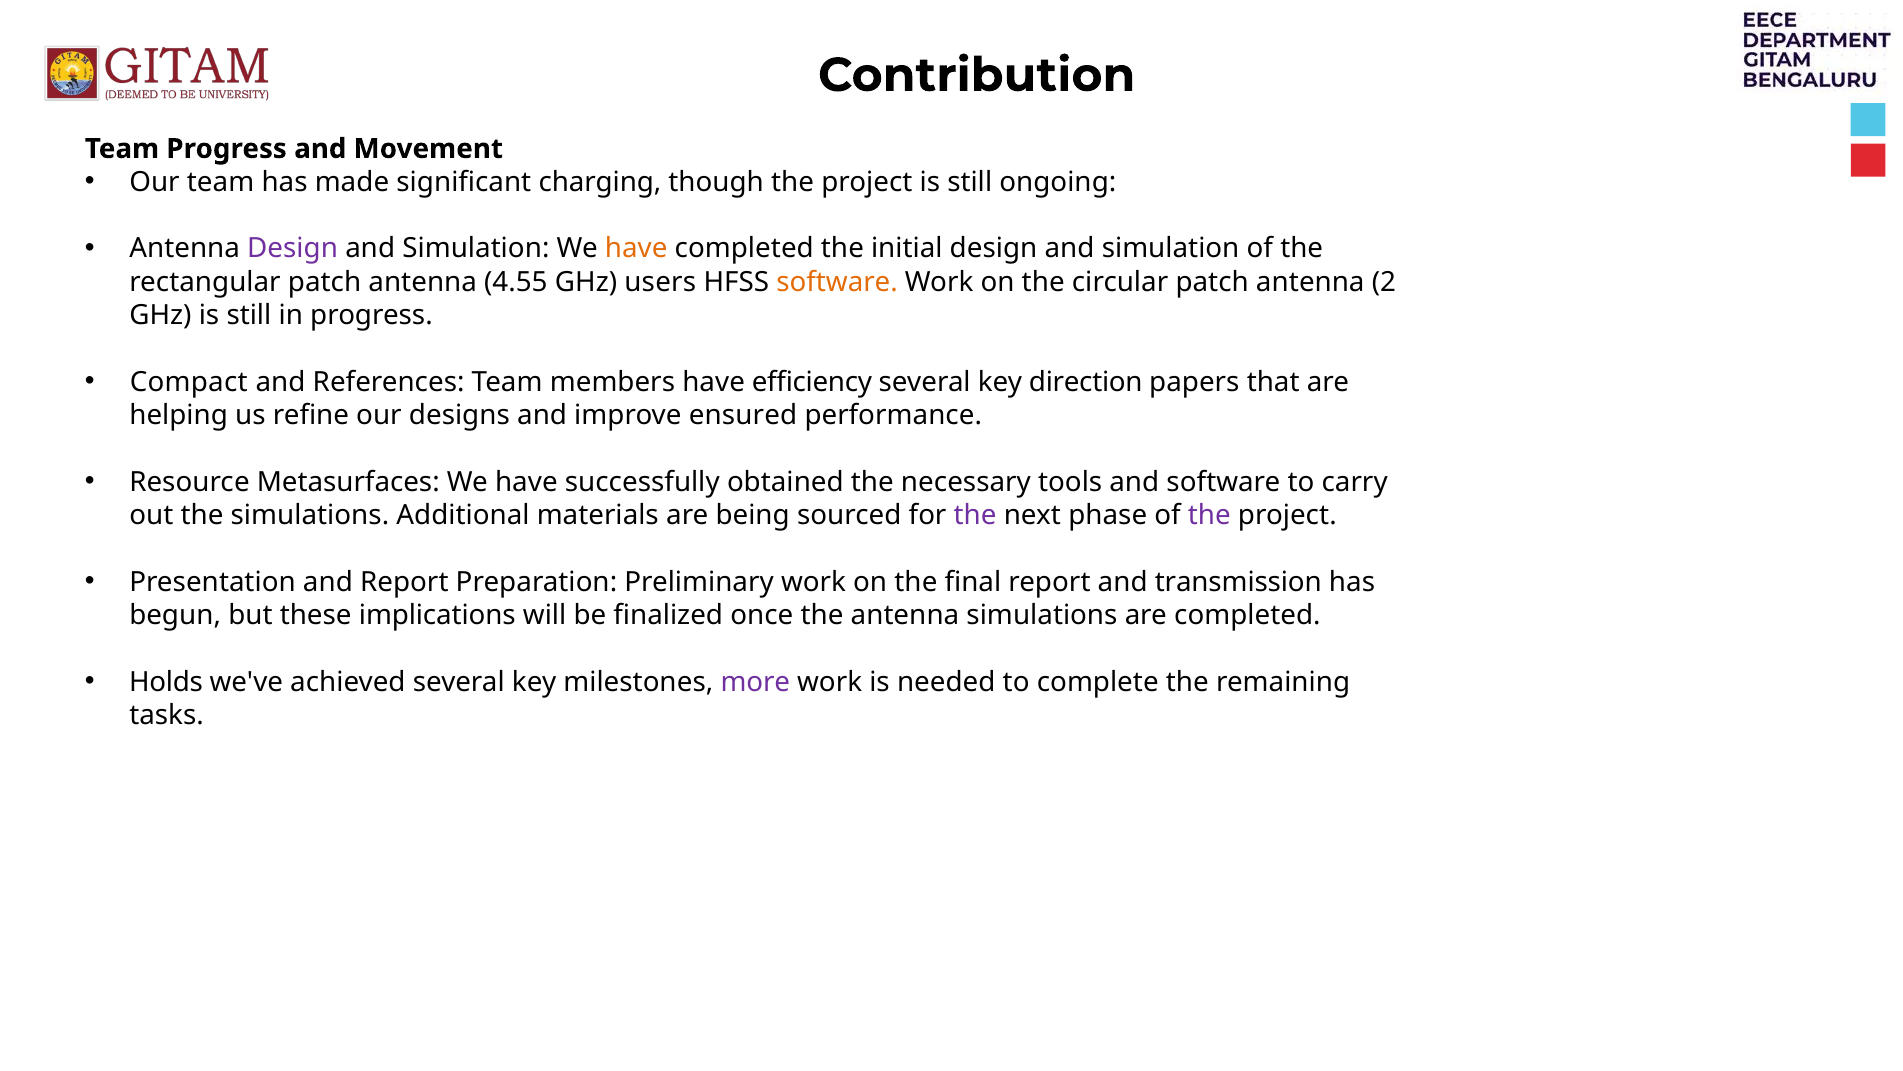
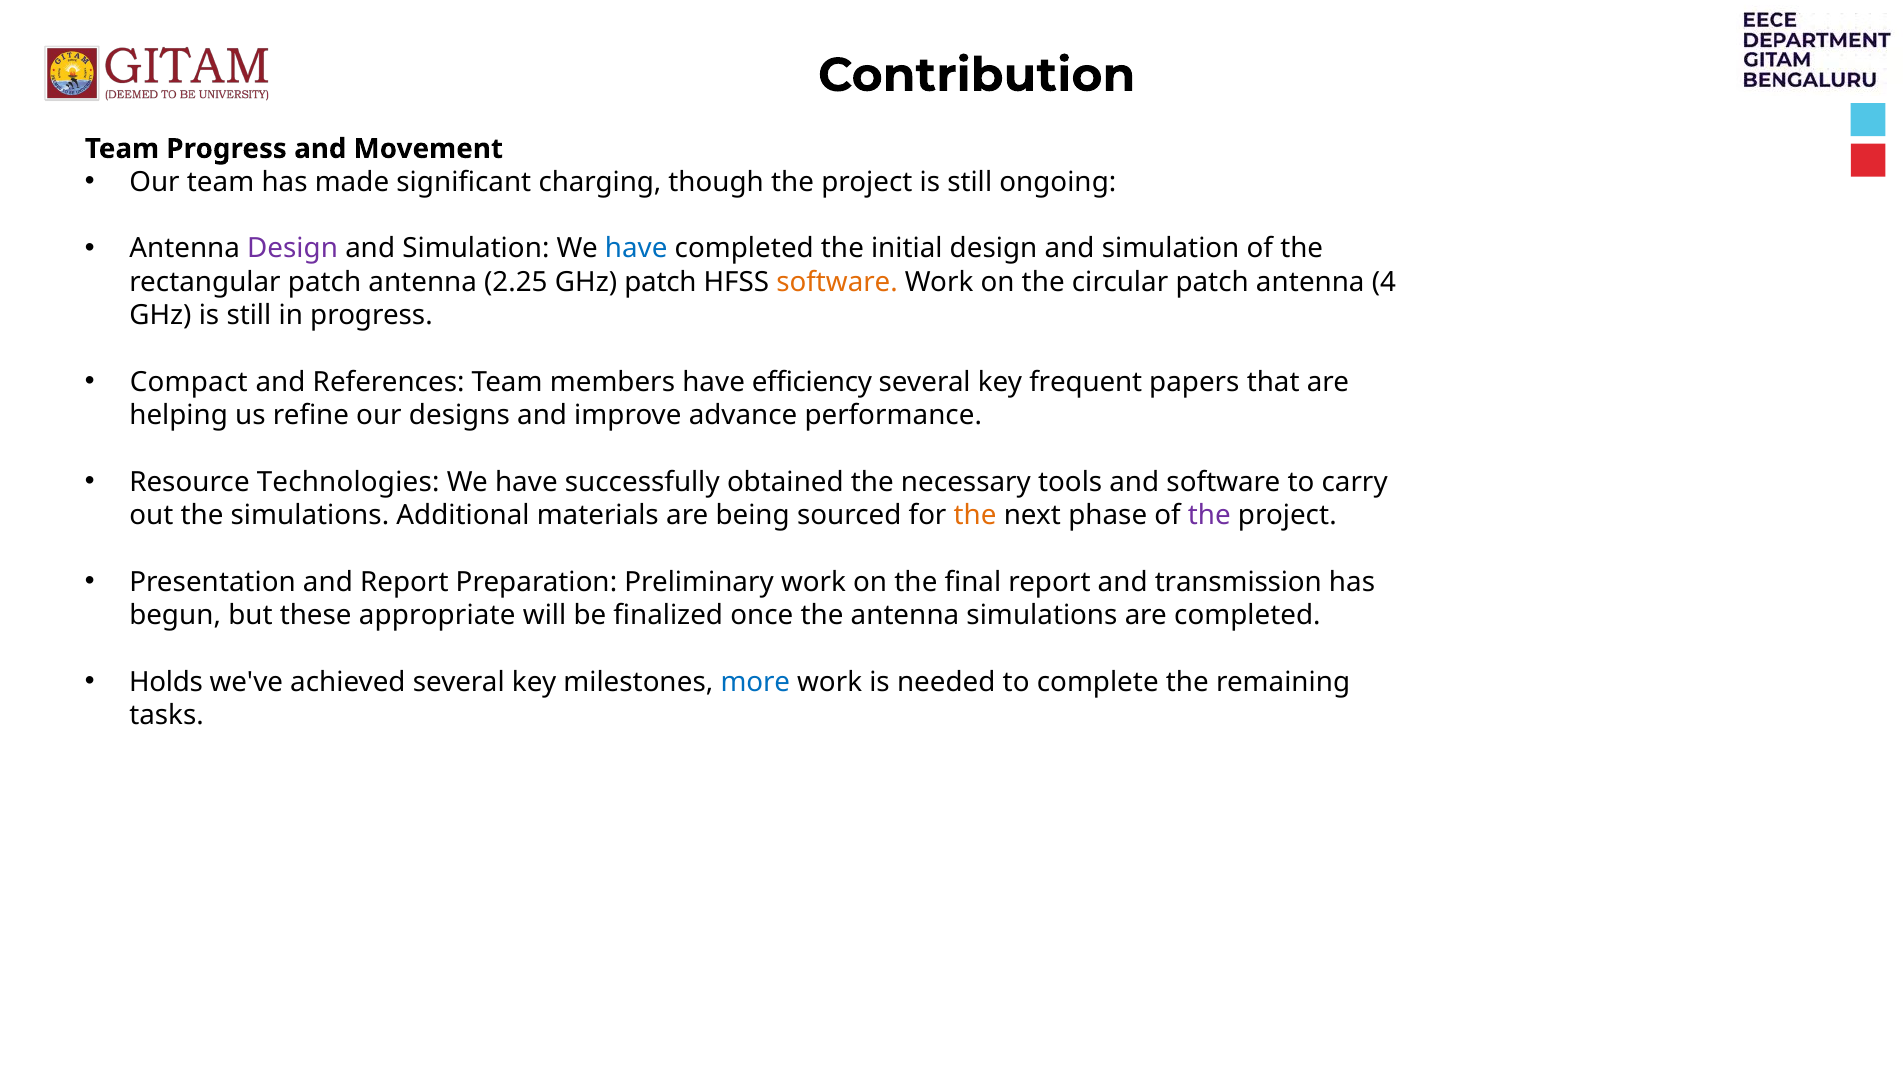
have at (636, 249) colour: orange -> blue
4.55: 4.55 -> 2.25
GHz users: users -> patch
2: 2 -> 4
direction: direction -> frequent
ensured: ensured -> advance
Metasurfaces: Metasurfaces -> Technologies
the at (975, 515) colour: purple -> orange
implications: implications -> appropriate
more colour: purple -> blue
